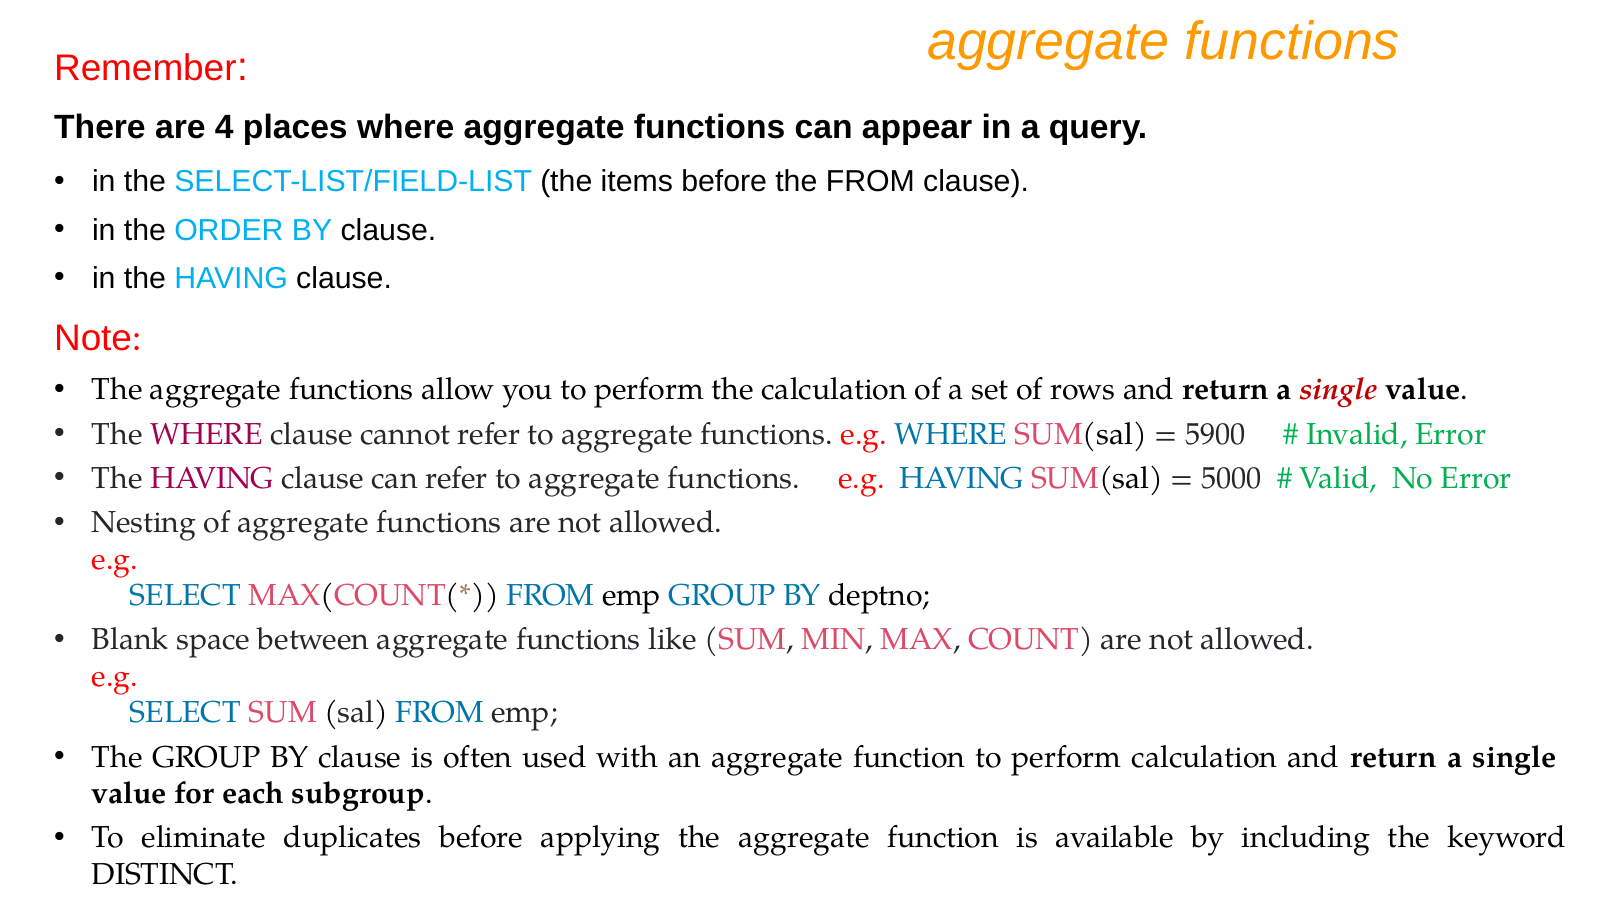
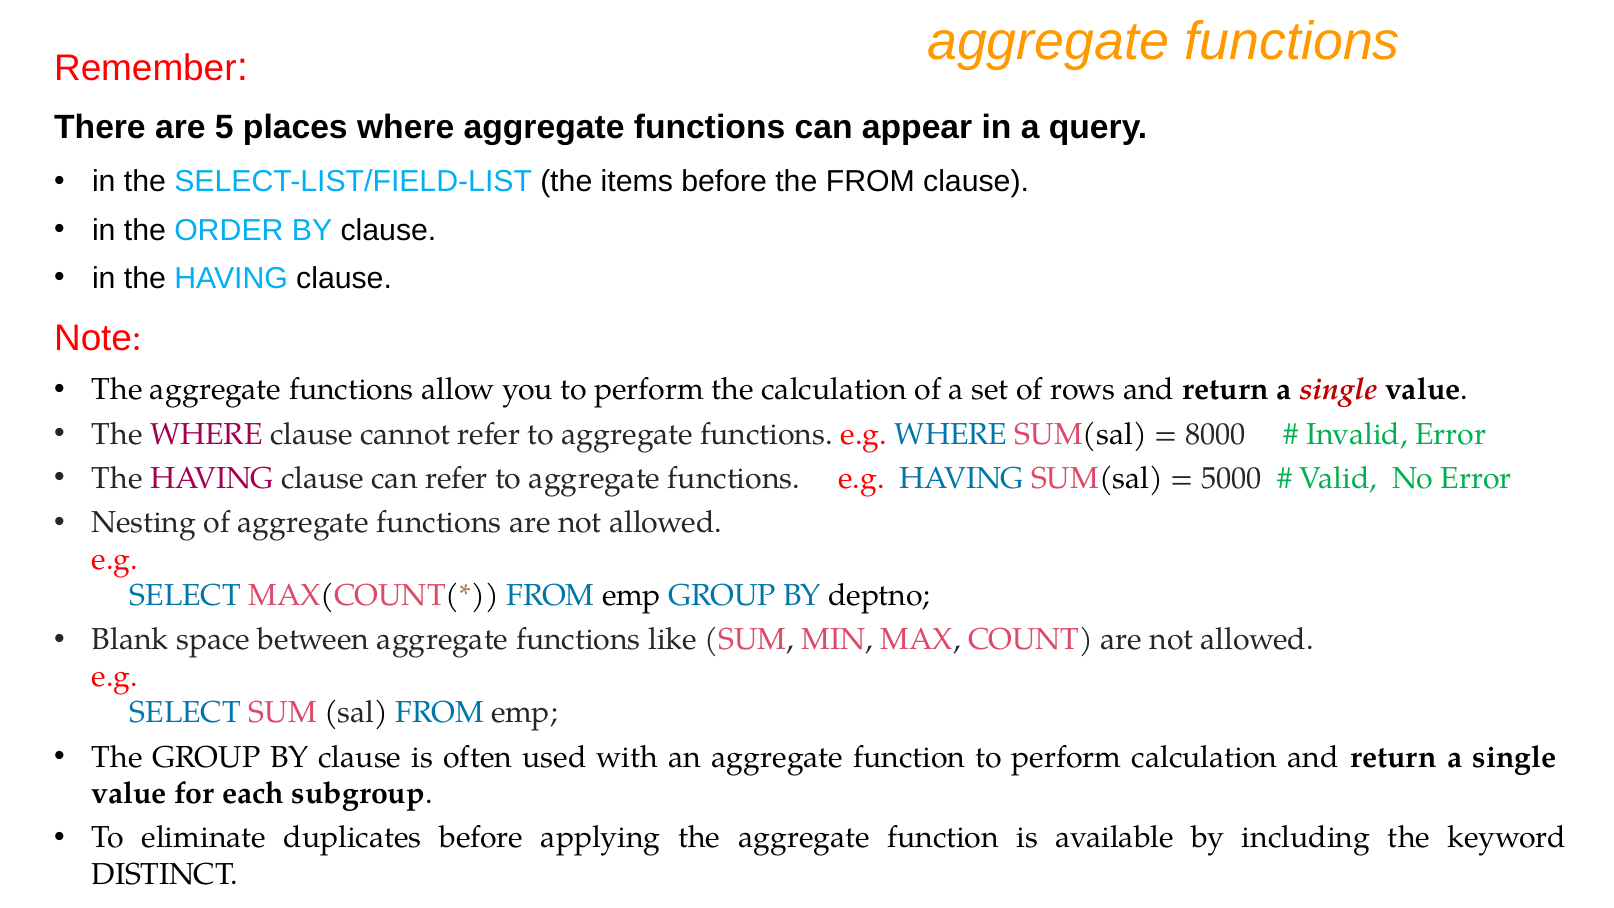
4: 4 -> 5
5900: 5900 -> 8000
